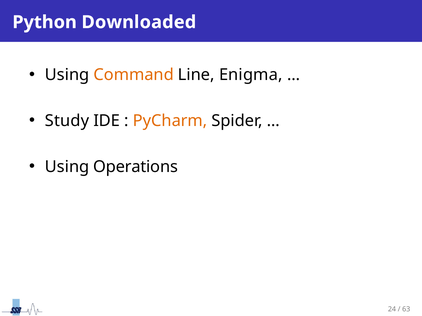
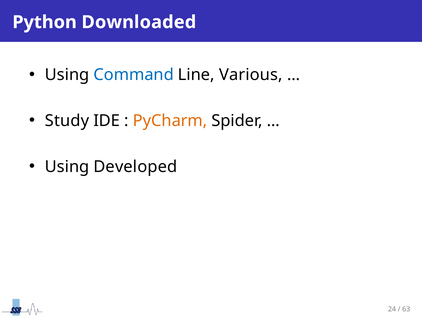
Command colour: orange -> blue
Enigma: Enigma -> Various
Operations: Operations -> Developed
